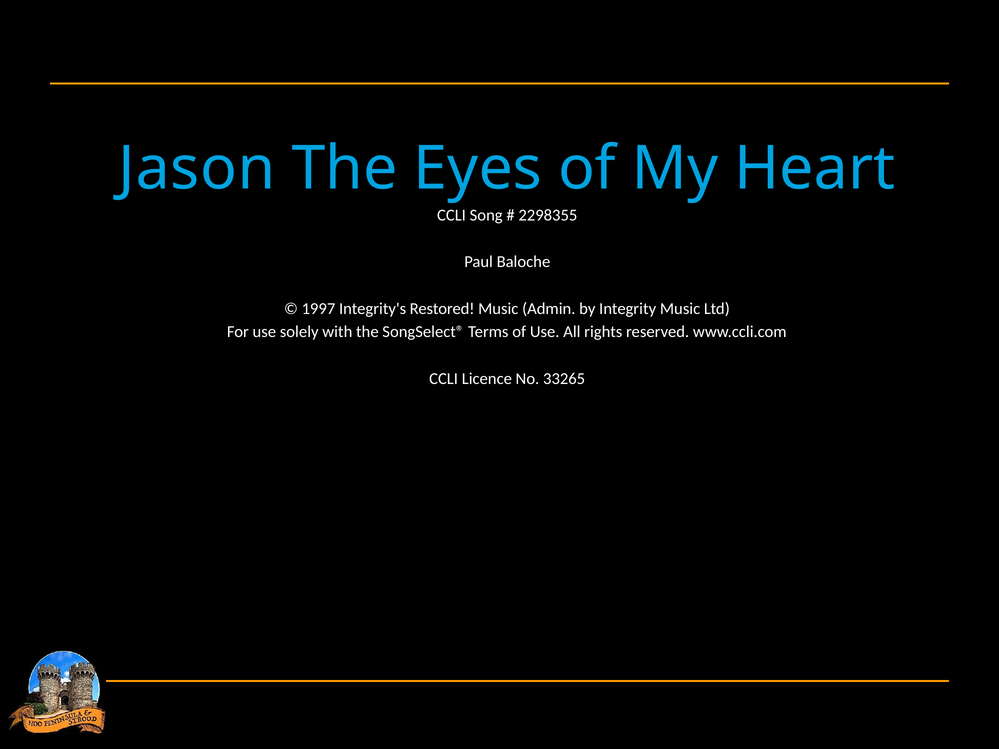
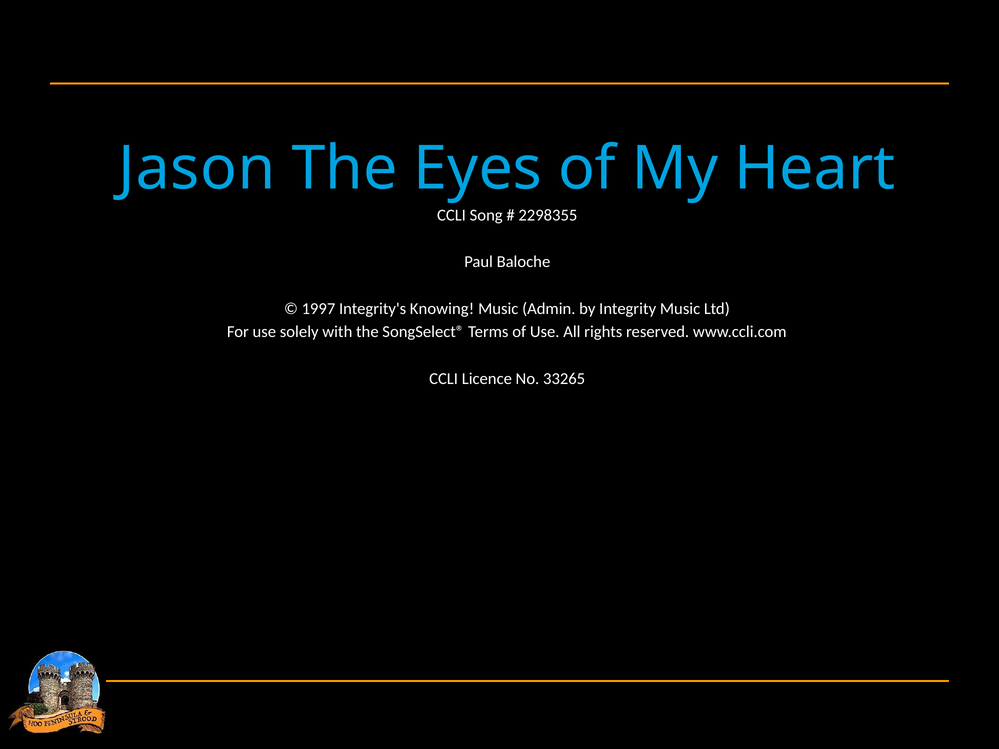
Restored: Restored -> Knowing
